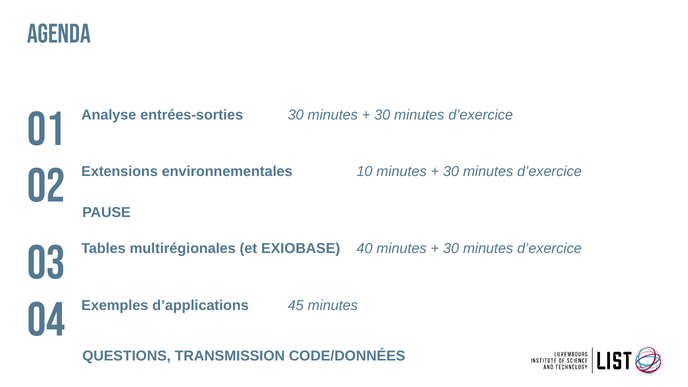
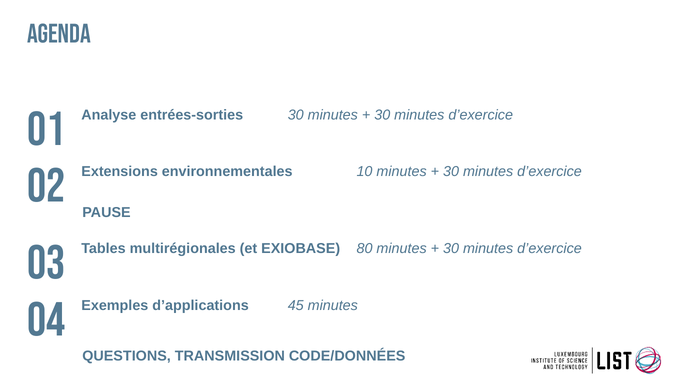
40: 40 -> 80
